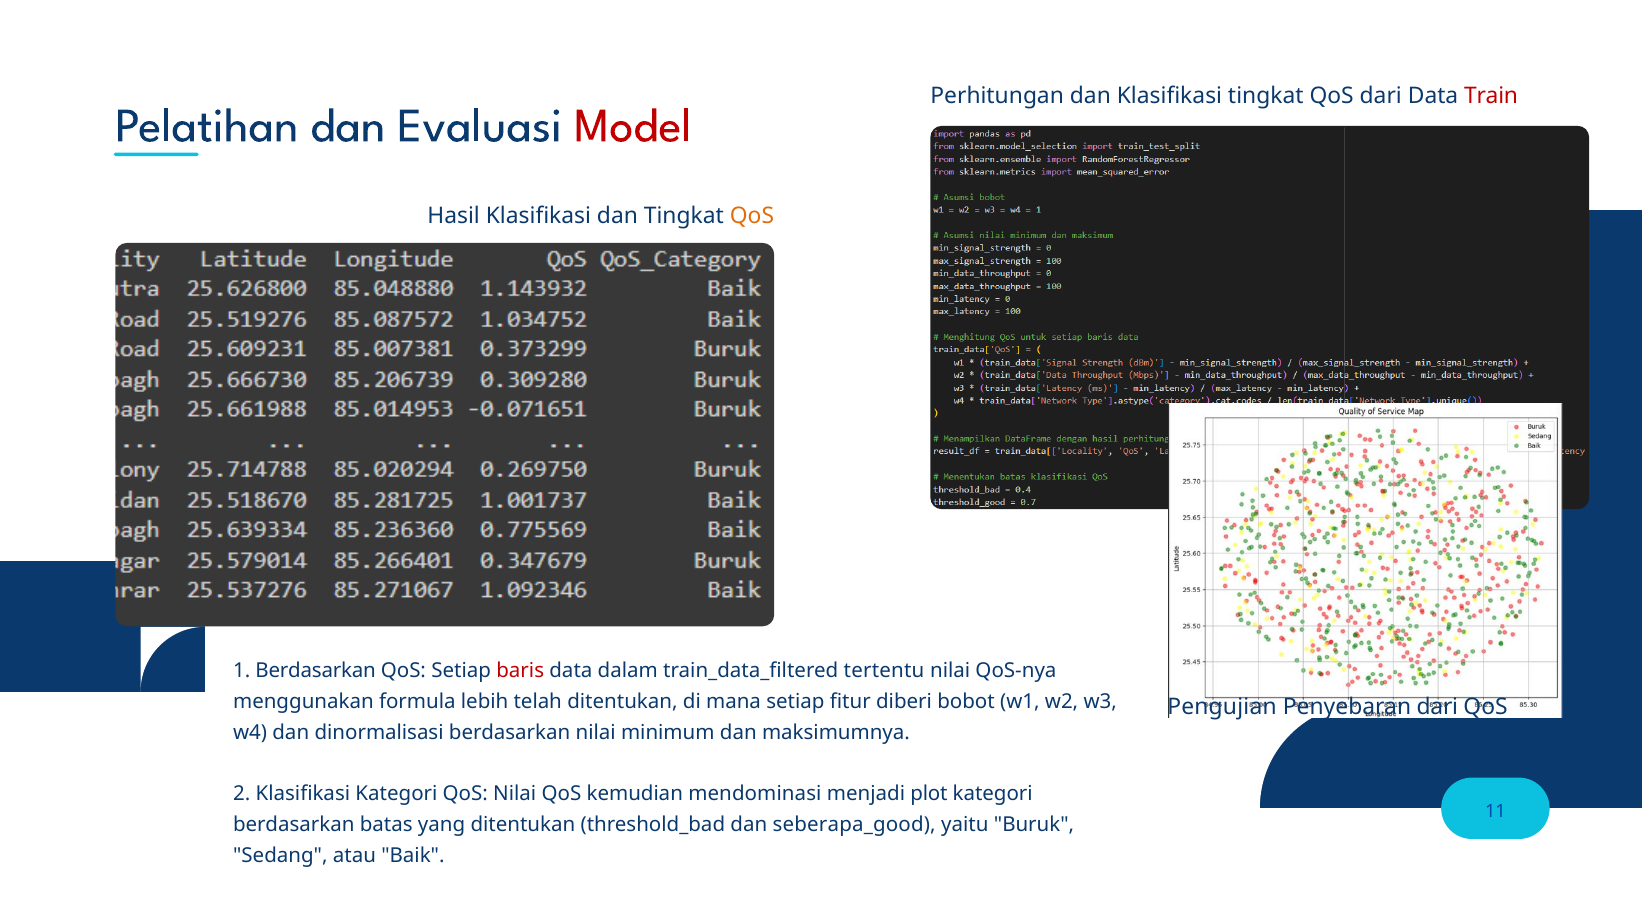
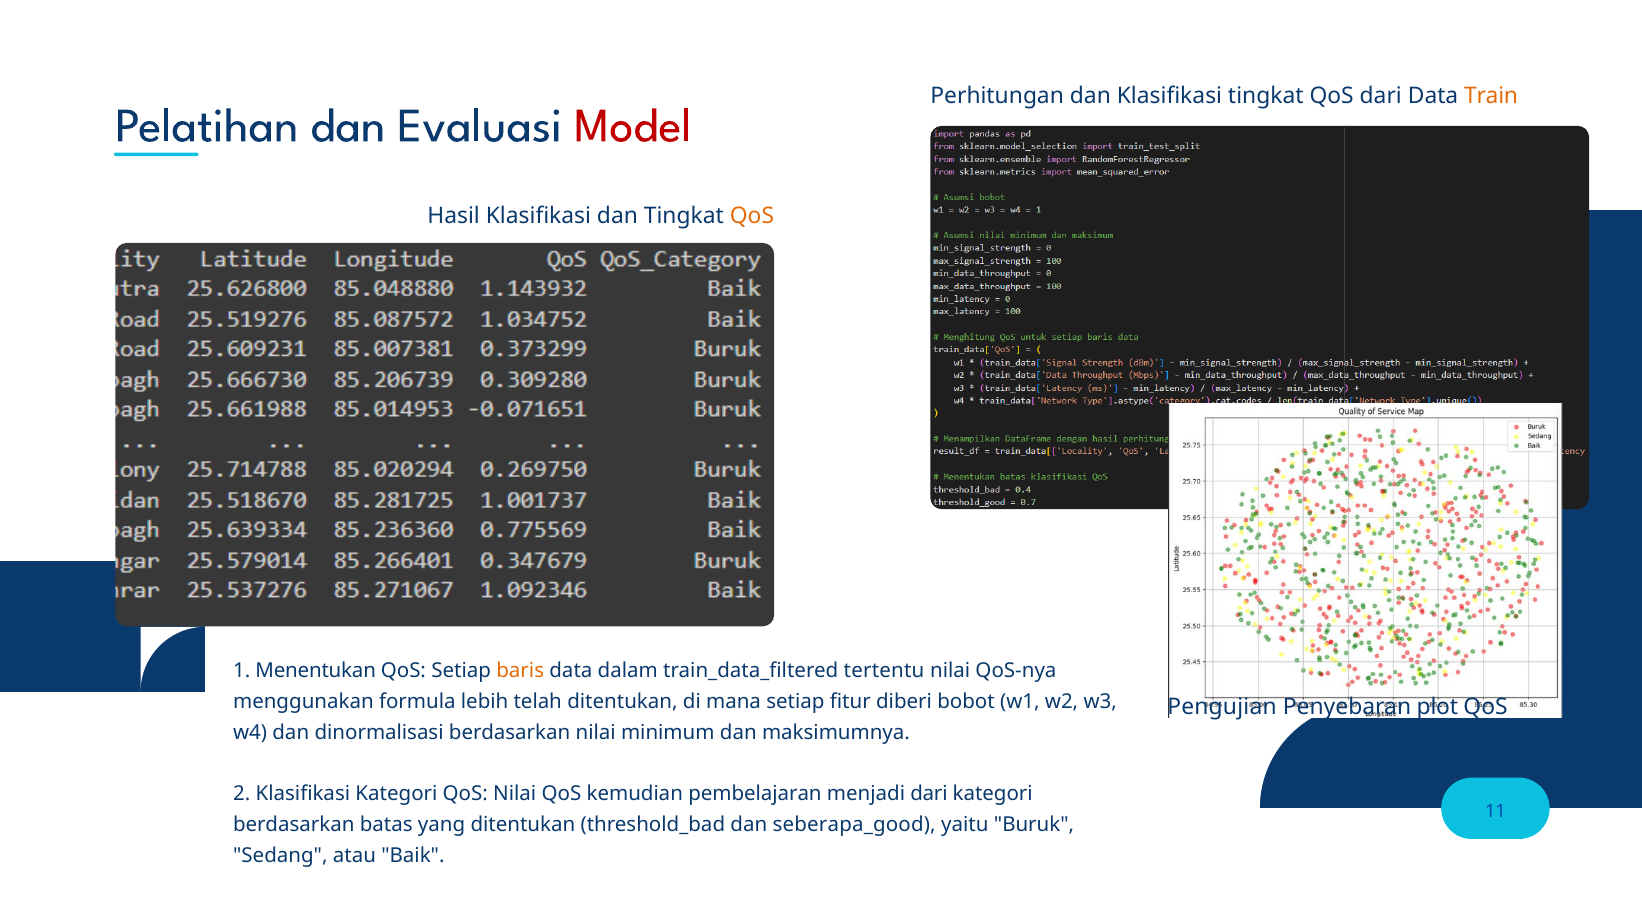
Train colour: red -> orange
1 Berdasarkan: Berdasarkan -> Menentukan
baris colour: red -> orange
Penyebaran dari: dari -> plot
mendominasi: mendominasi -> pembelajaran
menjadi plot: plot -> dari
